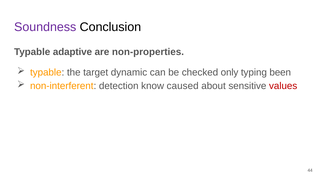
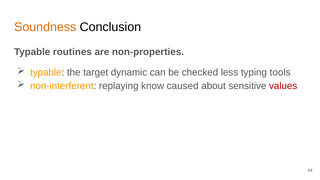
Soundness colour: purple -> orange
adaptive: adaptive -> routines
only: only -> less
been: been -> tools
detection: detection -> replaying
